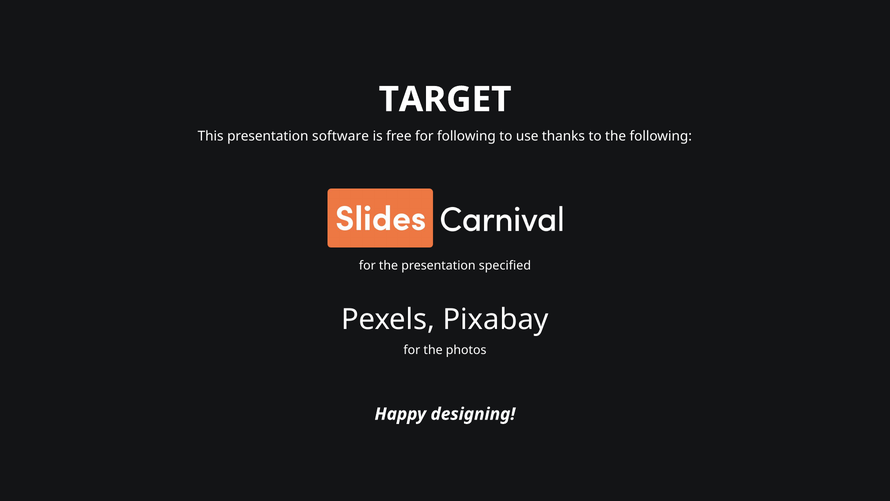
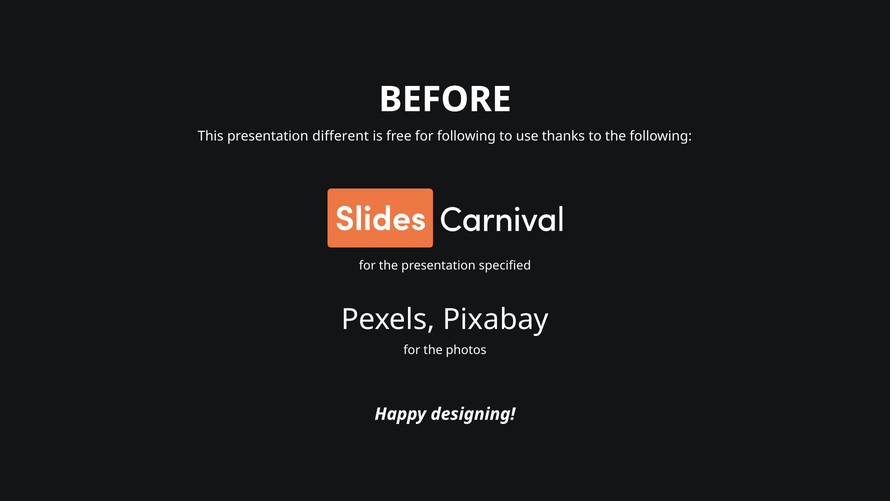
TARGET: TARGET -> BEFORE
software: software -> different
